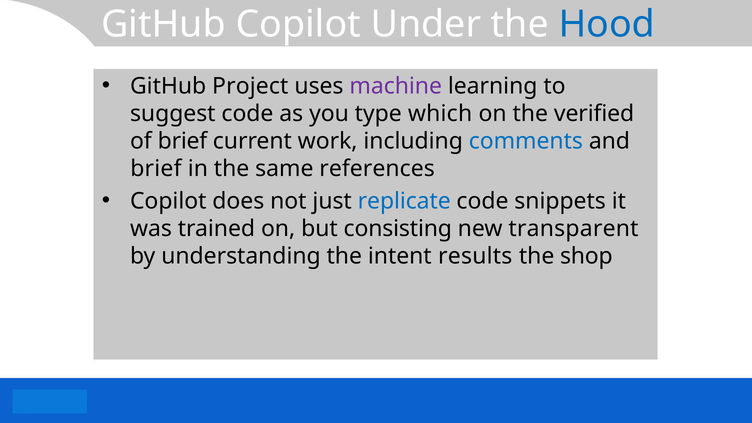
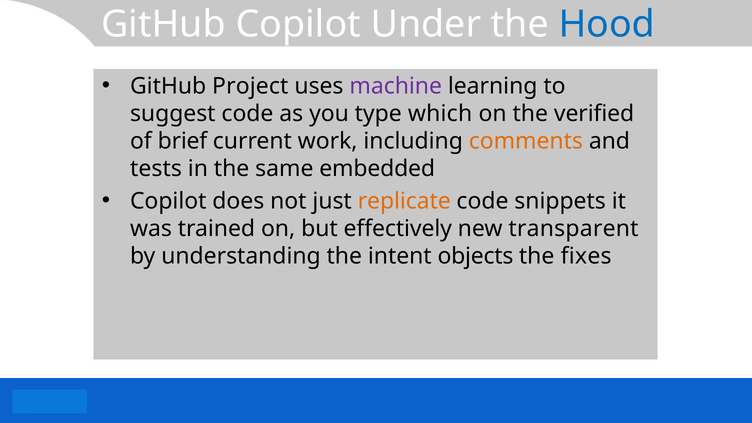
comments colour: blue -> orange
brief at (156, 169): brief -> tests
references: references -> embedded
replicate colour: blue -> orange
consisting: consisting -> effectively
results: results -> objects
shop: shop -> fixes
